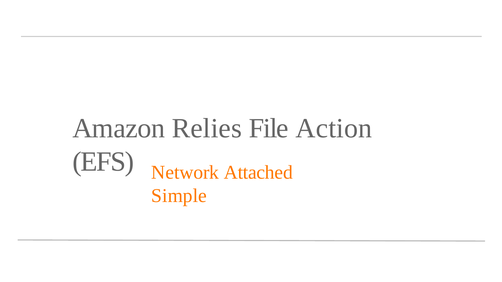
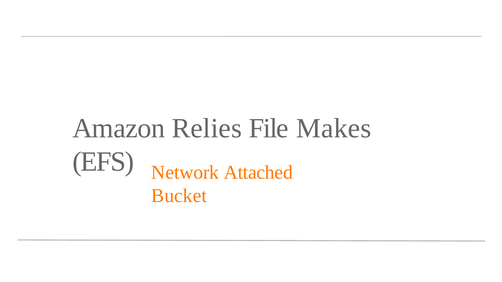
Action: Action -> Makes
Simple: Simple -> Bucket
